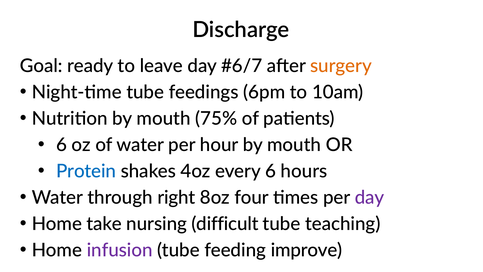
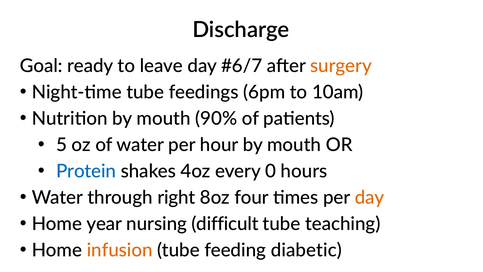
75%: 75% -> 90%
6 at (62, 145): 6 -> 5
every 6: 6 -> 0
day at (369, 197) colour: purple -> orange
take: take -> year
infusion colour: purple -> orange
improve: improve -> diabetic
